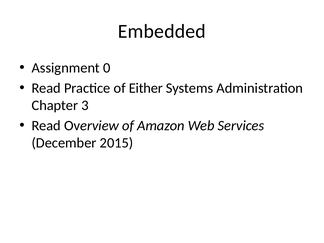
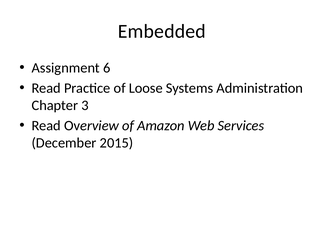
0: 0 -> 6
Either: Either -> Loose
